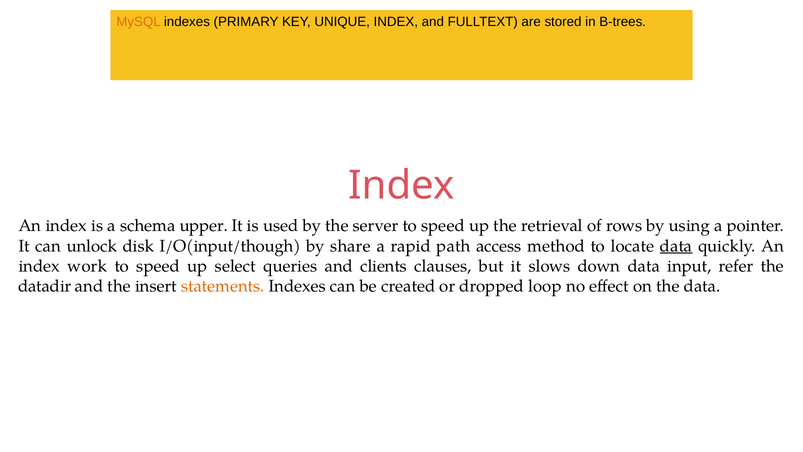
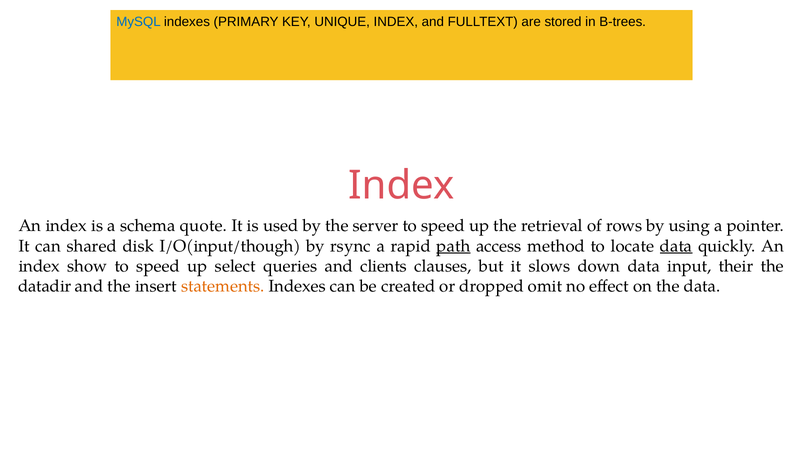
MySQL colour: orange -> blue
upper: upper -> quote
unlock: unlock -> shared
share: share -> rsync
path underline: none -> present
work: work -> show
refer: refer -> their
loop: loop -> omit
